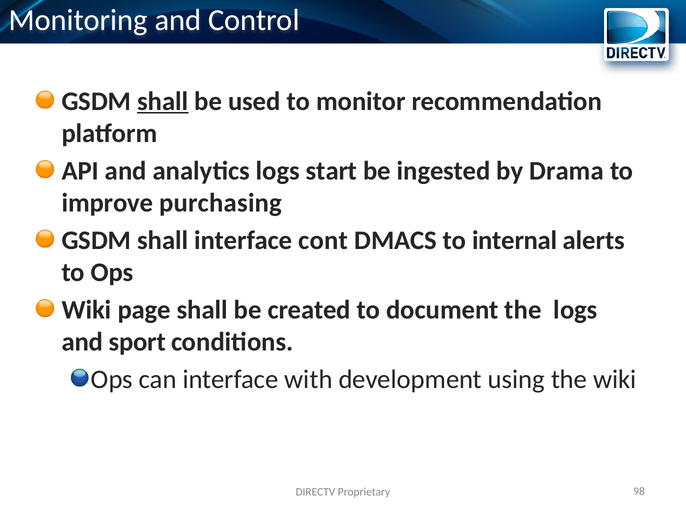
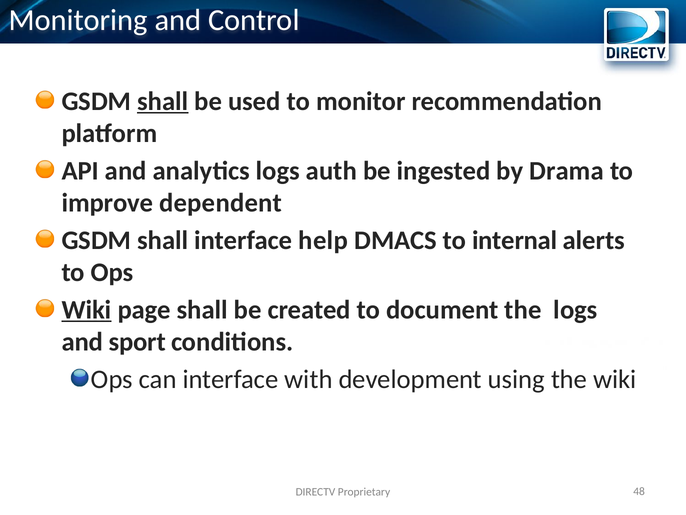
start: start -> auth
purchasing: purchasing -> dependent
cont: cont -> help
Wiki at (87, 310) underline: none -> present
98: 98 -> 48
